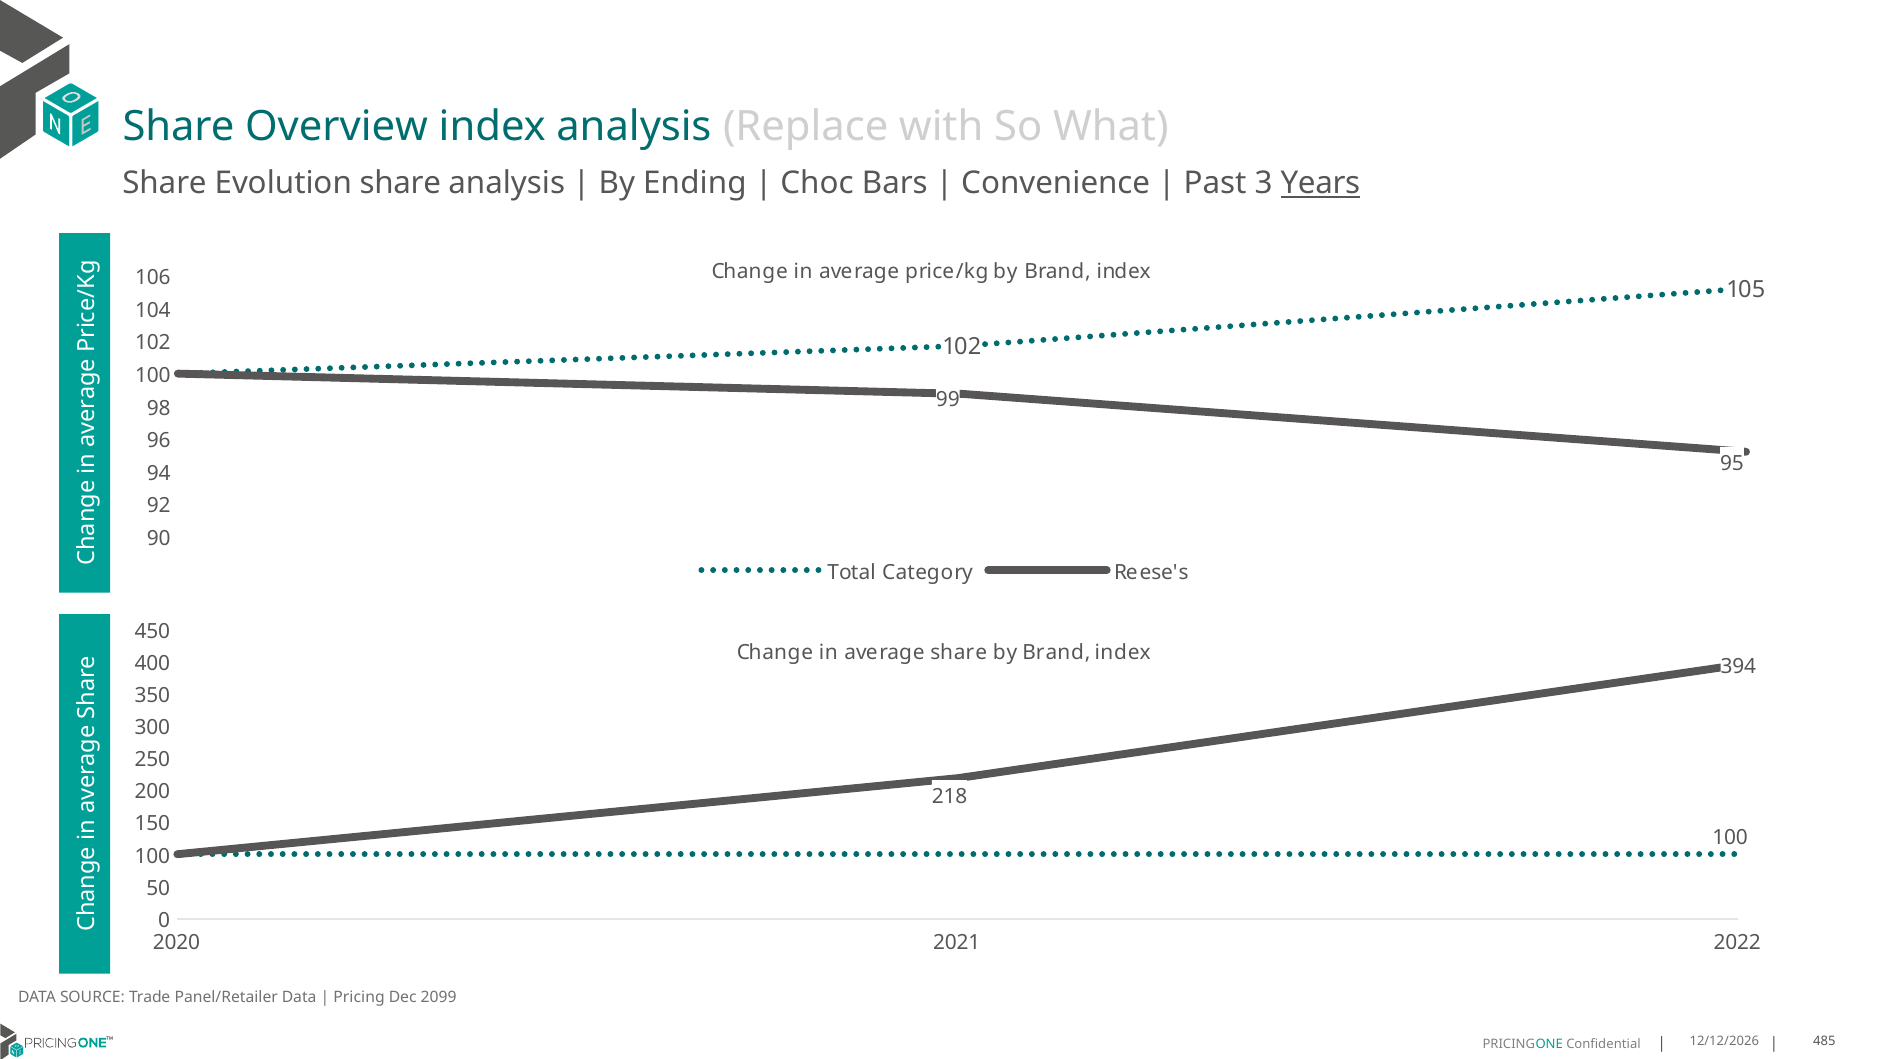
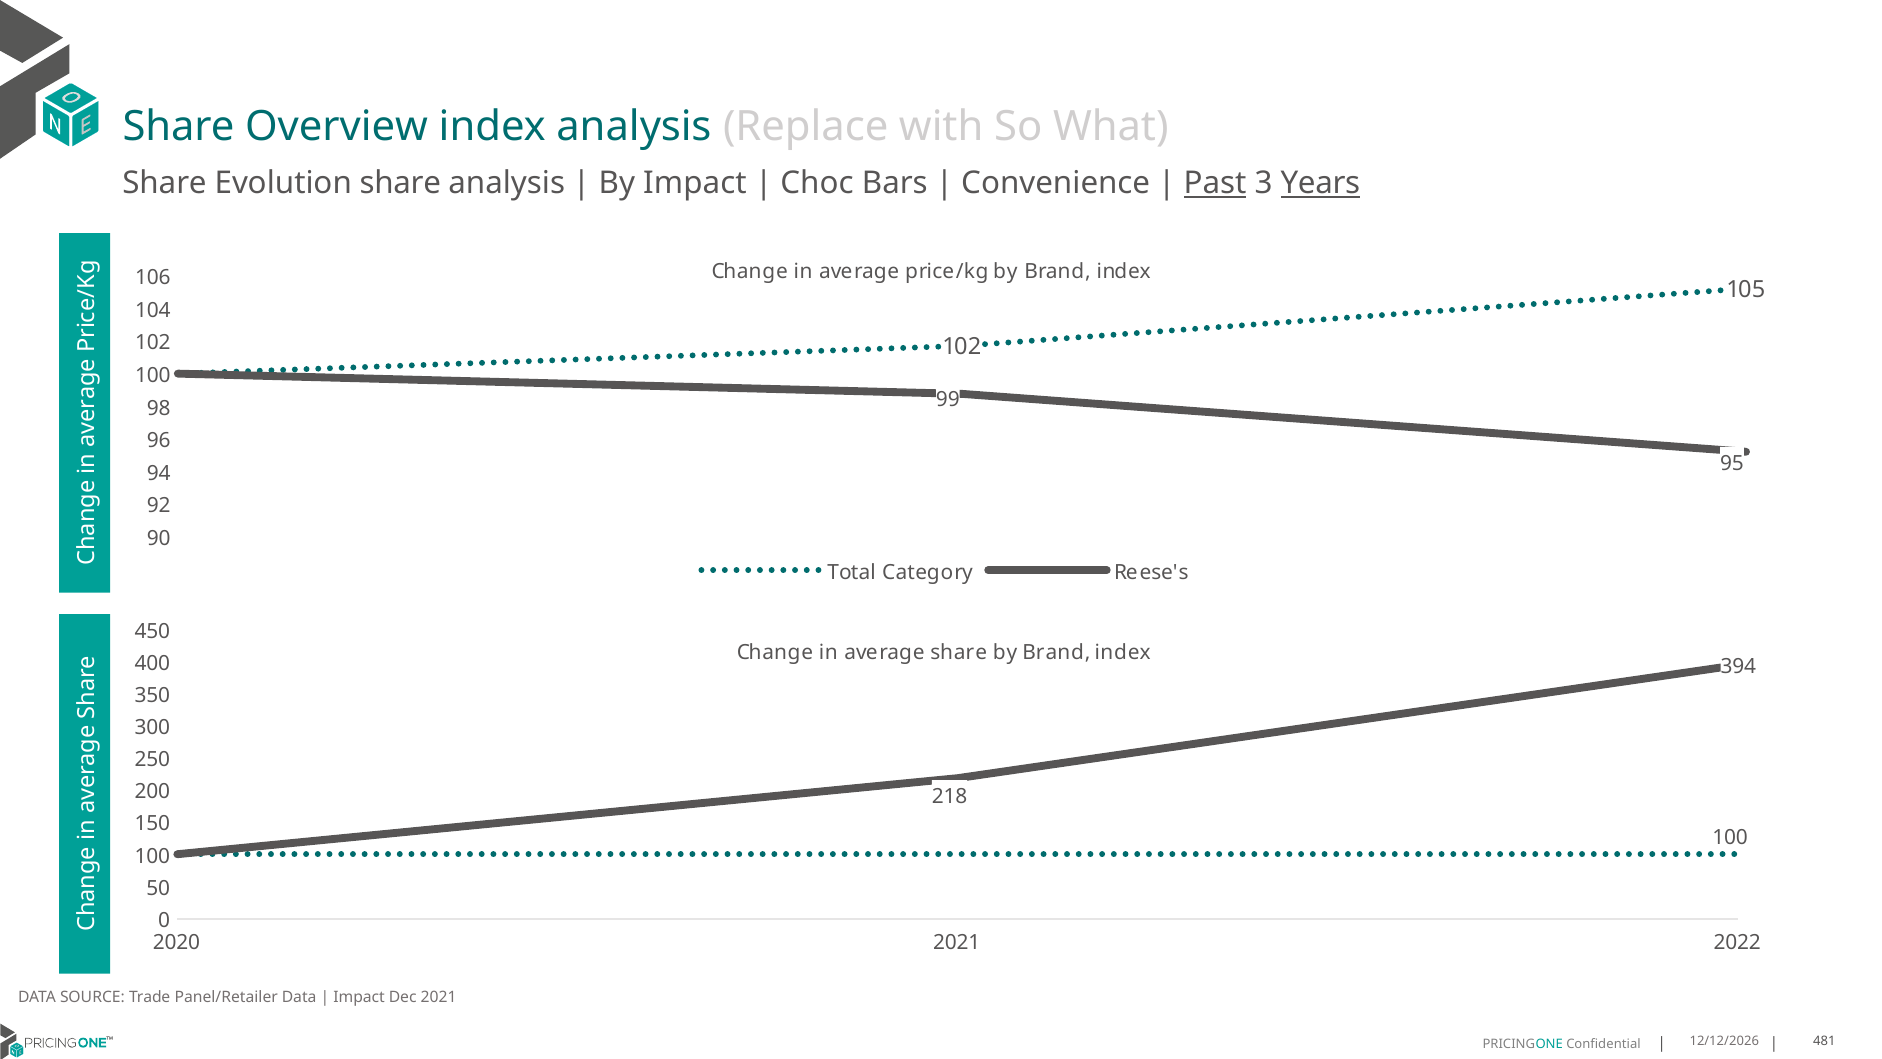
By Ending: Ending -> Impact
Past underline: none -> present
Pricing at (359, 997): Pricing -> Impact
Dec 2099: 2099 -> 2021
485: 485 -> 481
